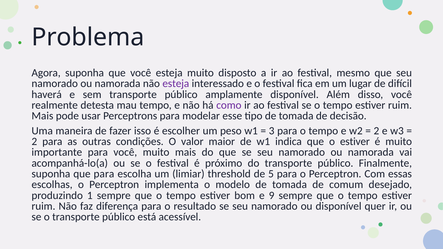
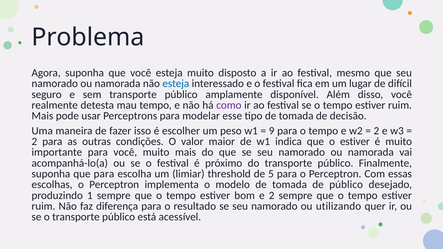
esteja at (176, 84) colour: purple -> blue
haverá: haverá -> seguro
3: 3 -> 9
de comum: comum -> público
e 9: 9 -> 2
ou disponível: disponível -> utilizando
